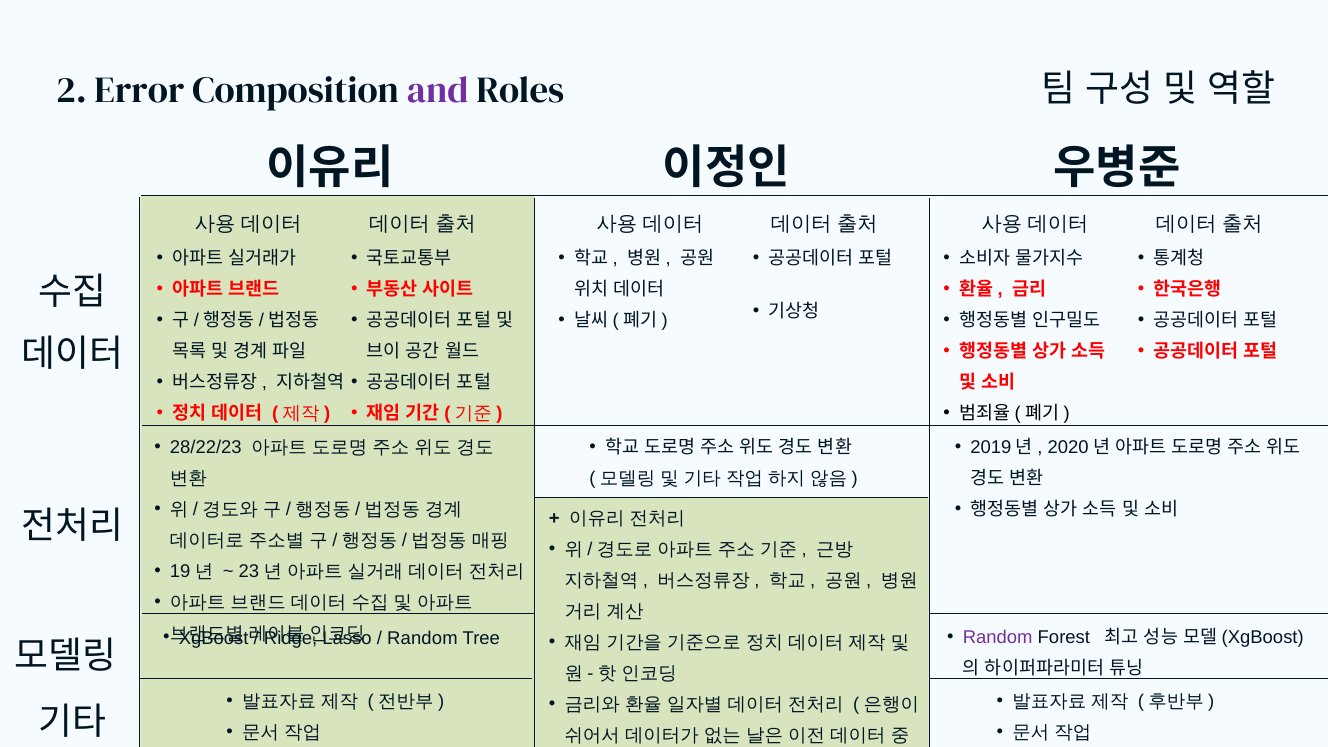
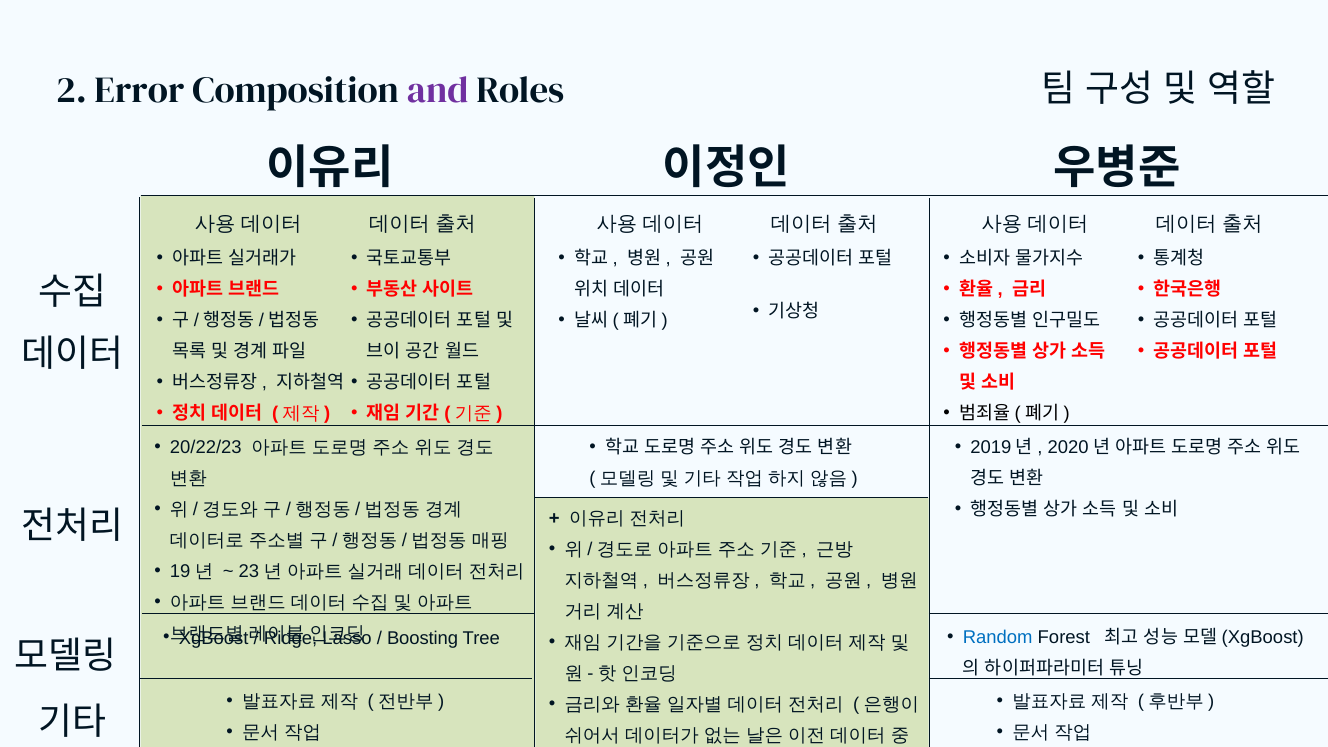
28/22/23: 28/22/23 -> 20/22/23
Random at (422, 638): Random -> Boosting
Random at (998, 638) colour: purple -> blue
